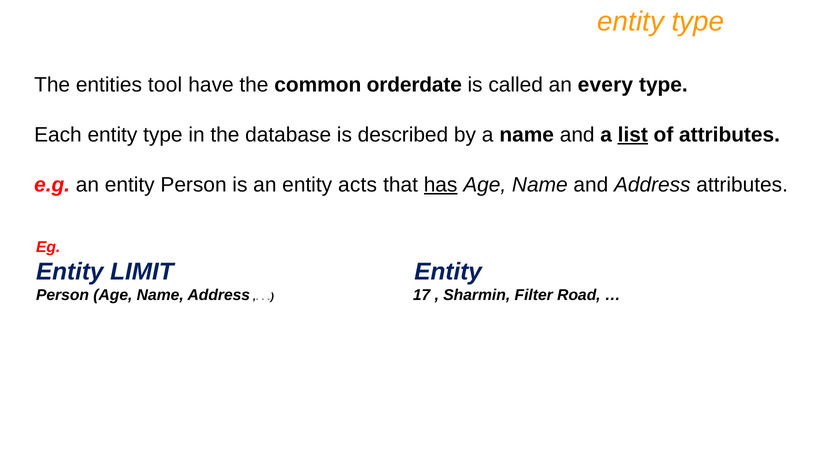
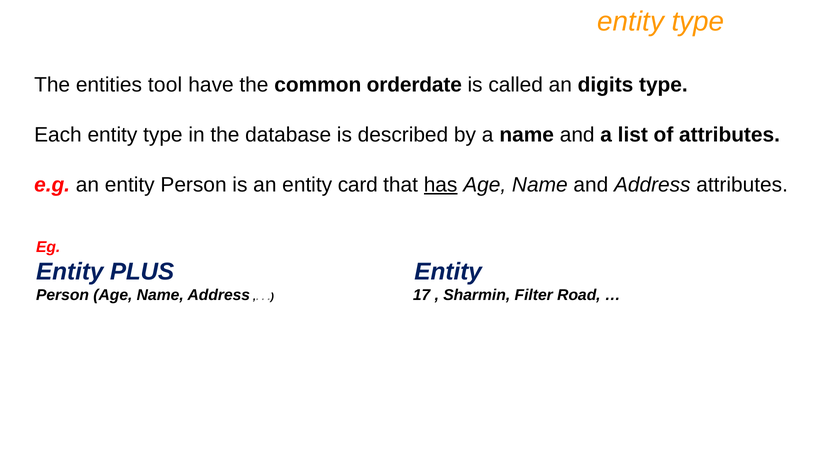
every: every -> digits
list underline: present -> none
acts: acts -> card
LIMIT: LIMIT -> PLUS
